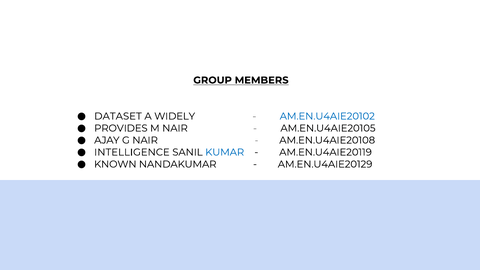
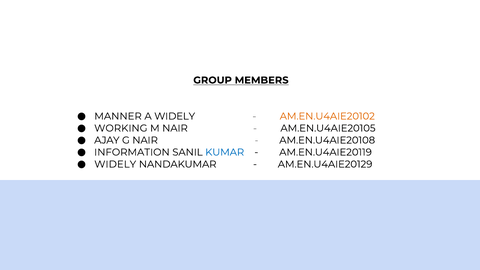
DATASET: DATASET -> MANNER
AM.EN.U4AIE20102 colour: blue -> orange
PROVIDES: PROVIDES -> WORKING
INTELLIGENCE: INTELLIGENCE -> INFORMATION
KNOWN at (115, 164): KNOWN -> WIDELY
